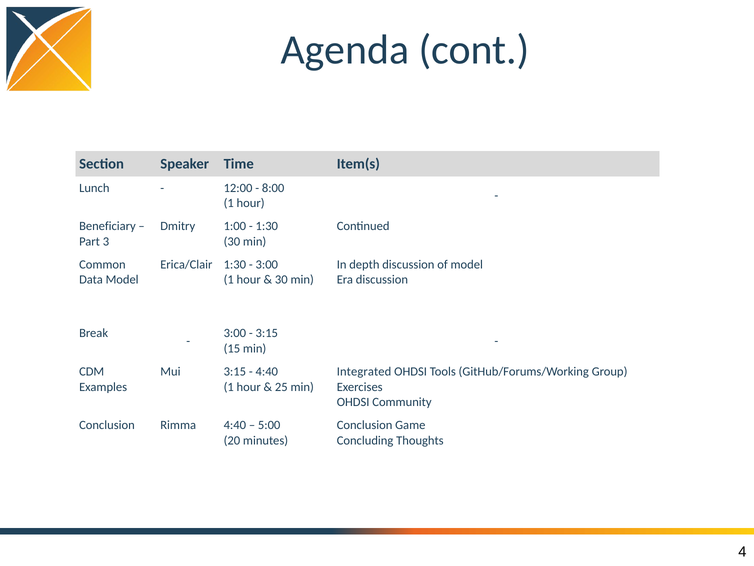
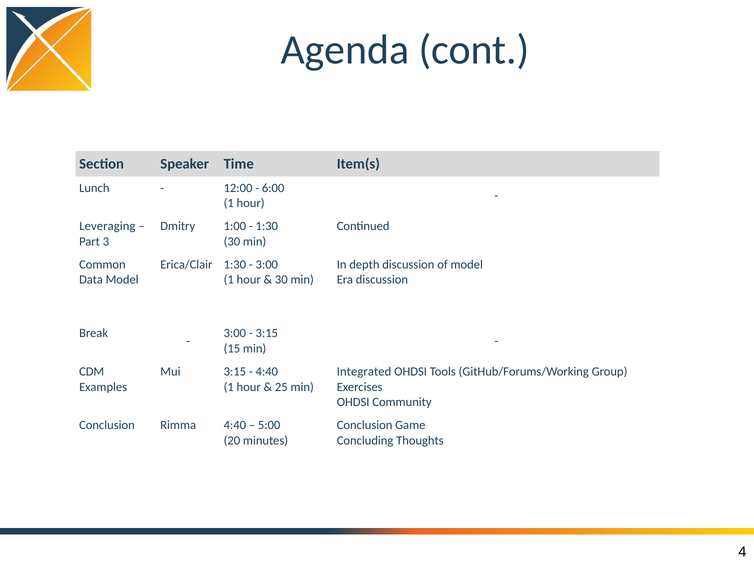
8:00: 8:00 -> 6:00
Beneficiary: Beneficiary -> Leveraging
